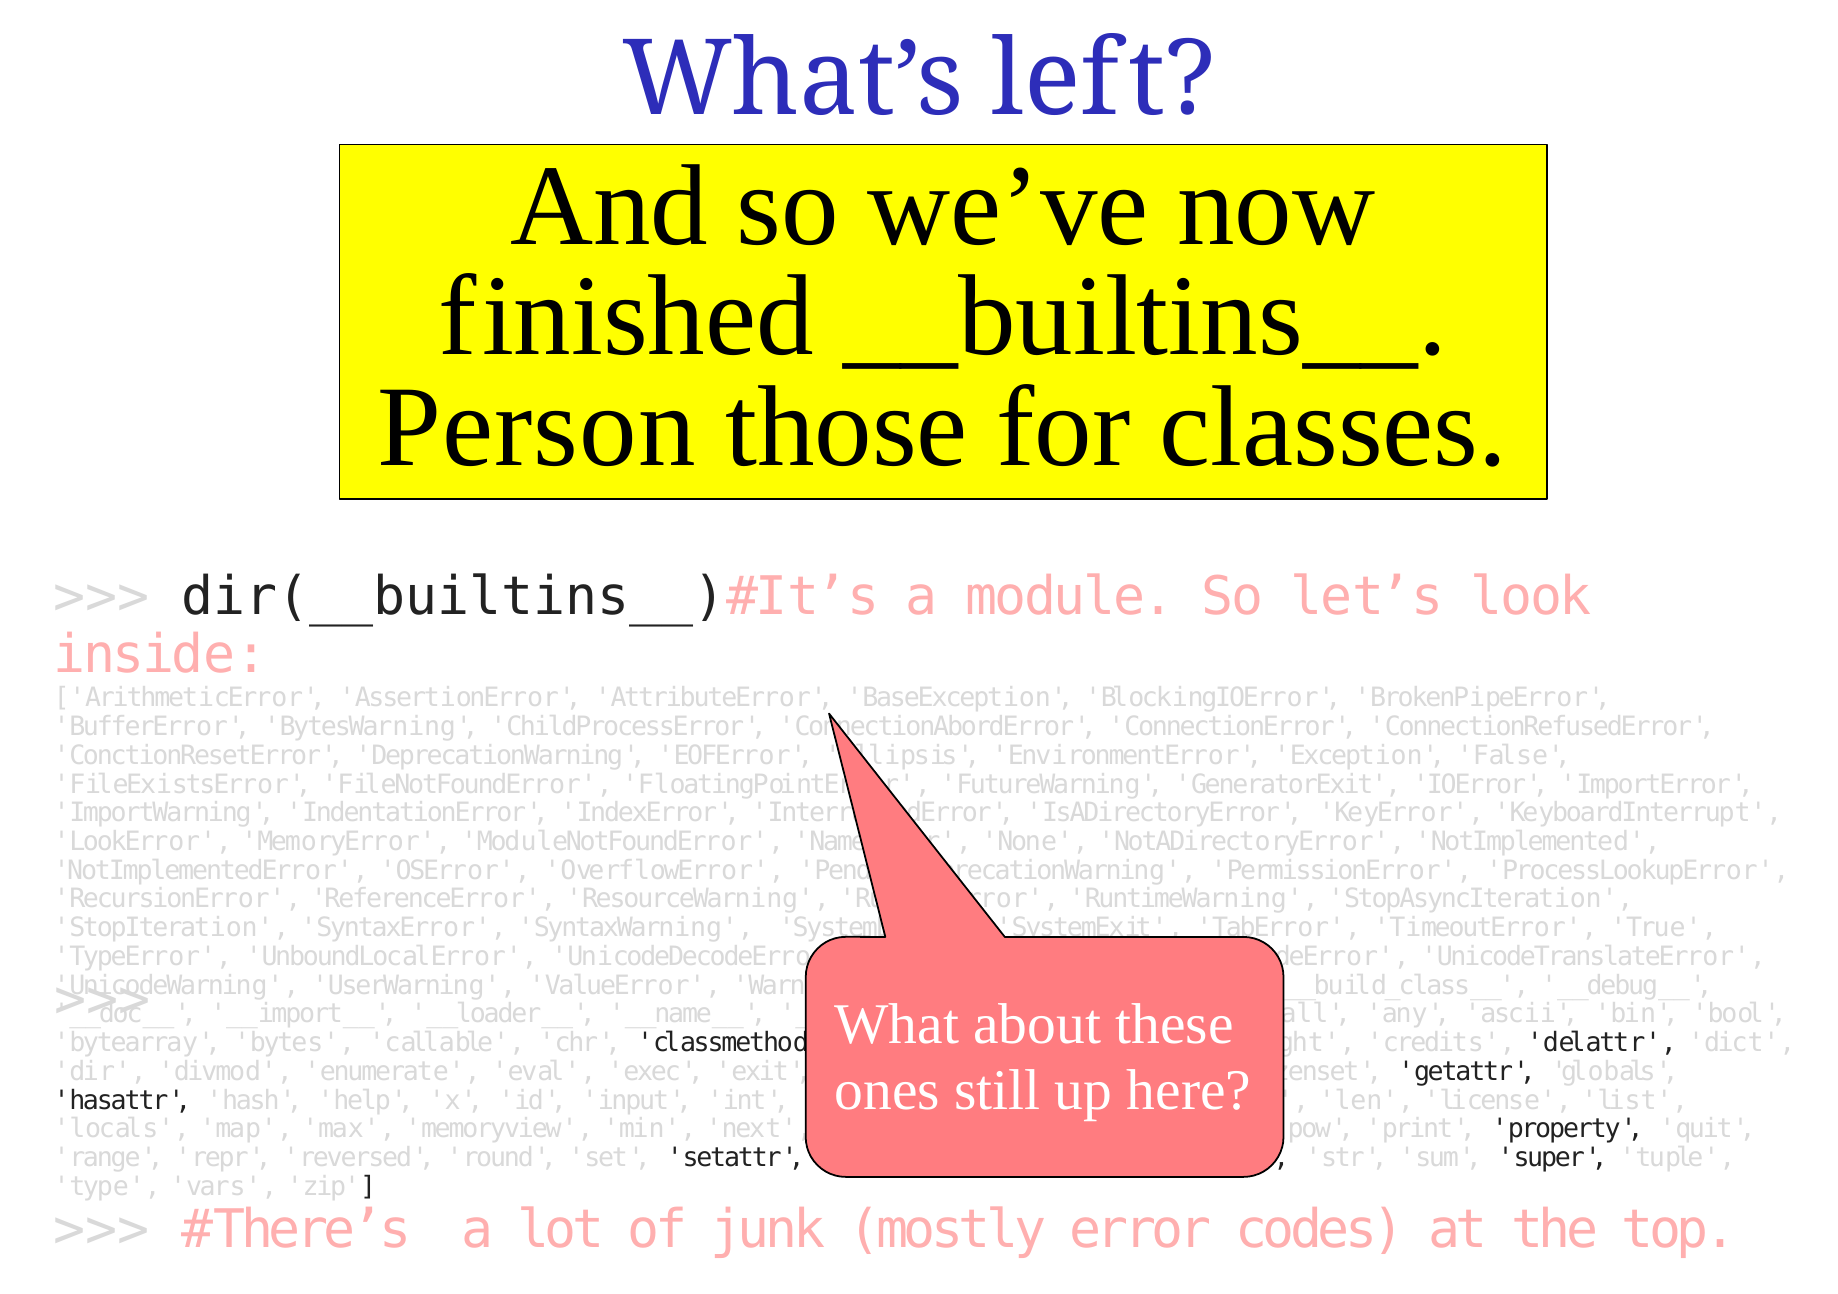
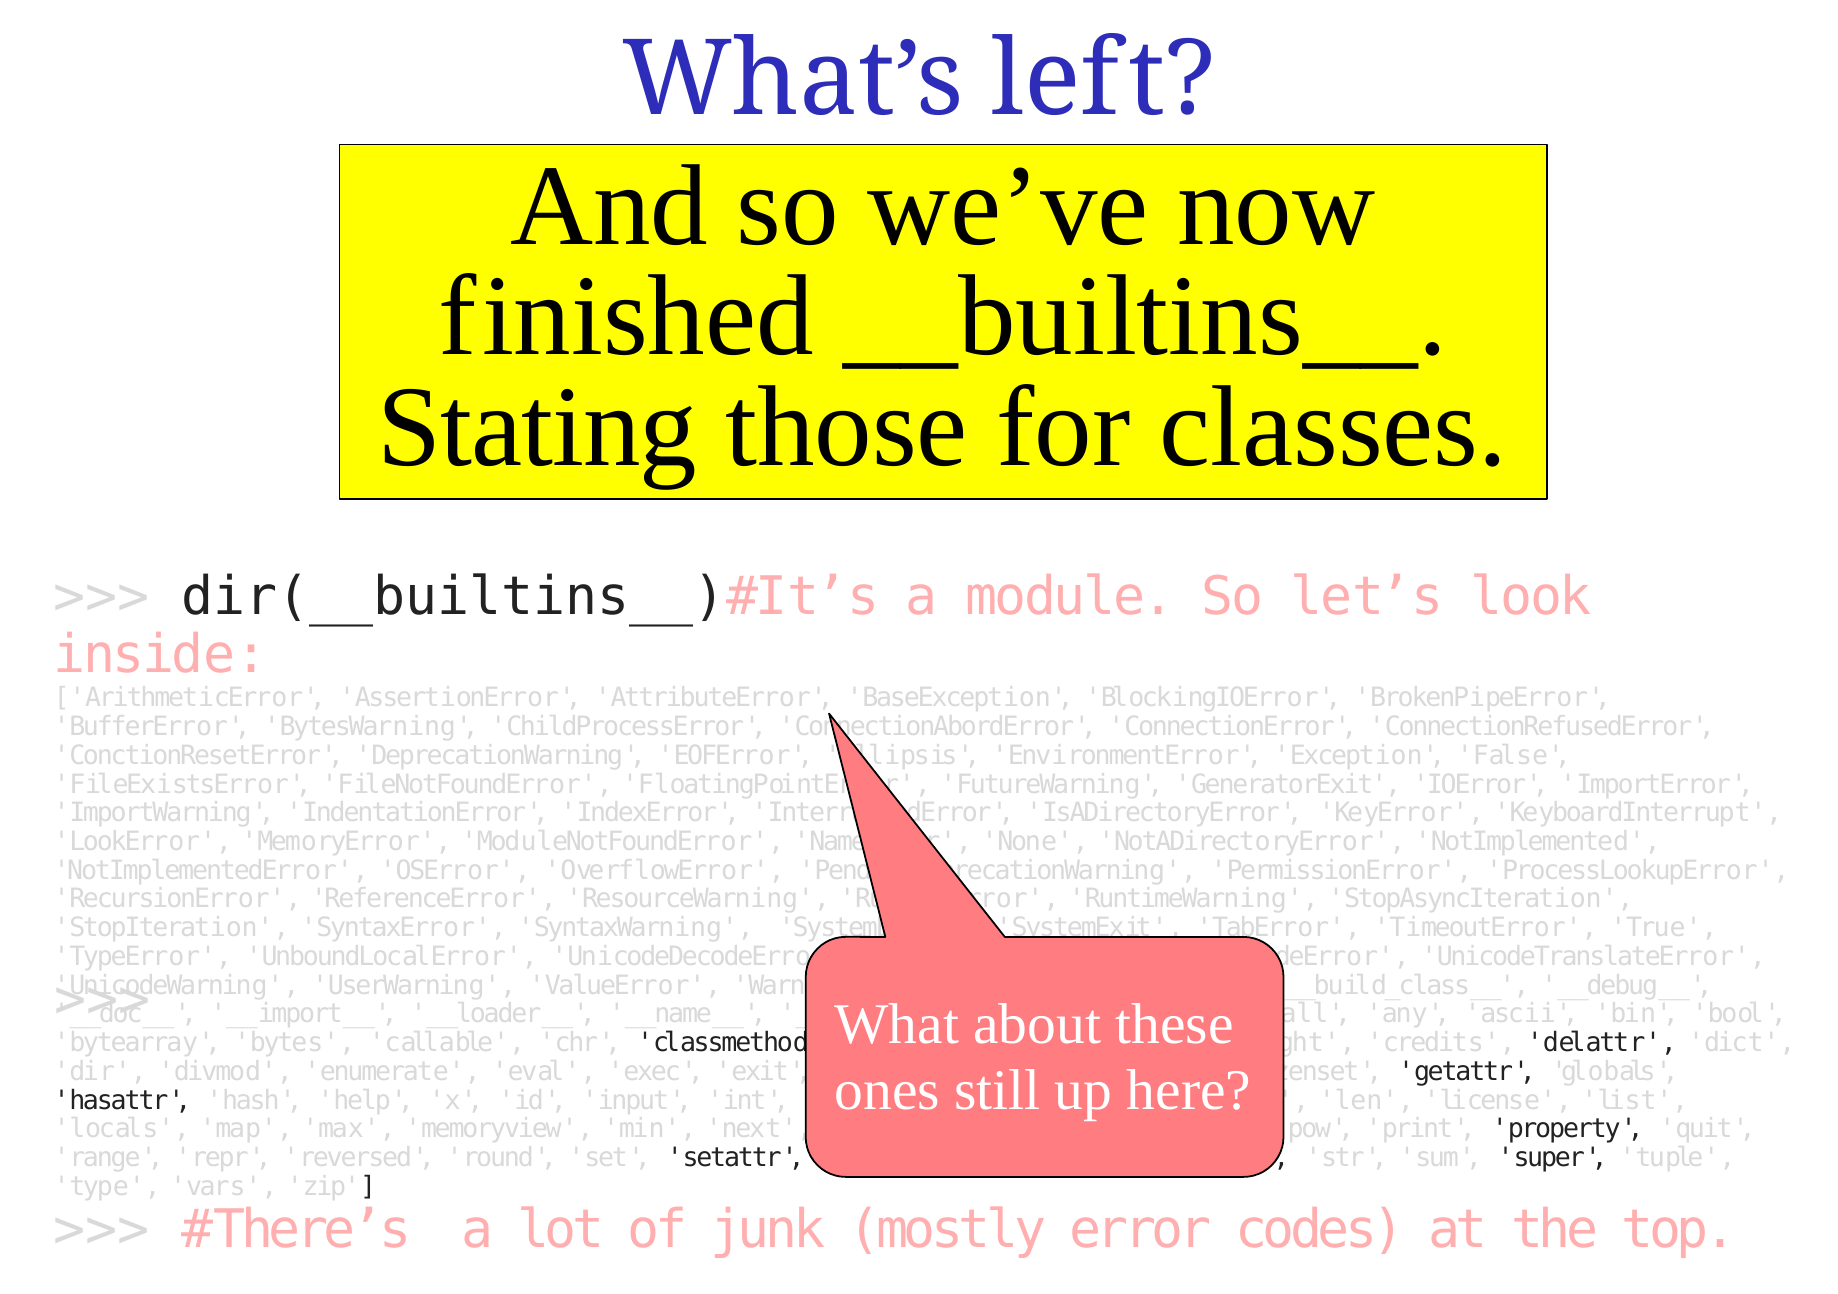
Person: Person -> Stating
